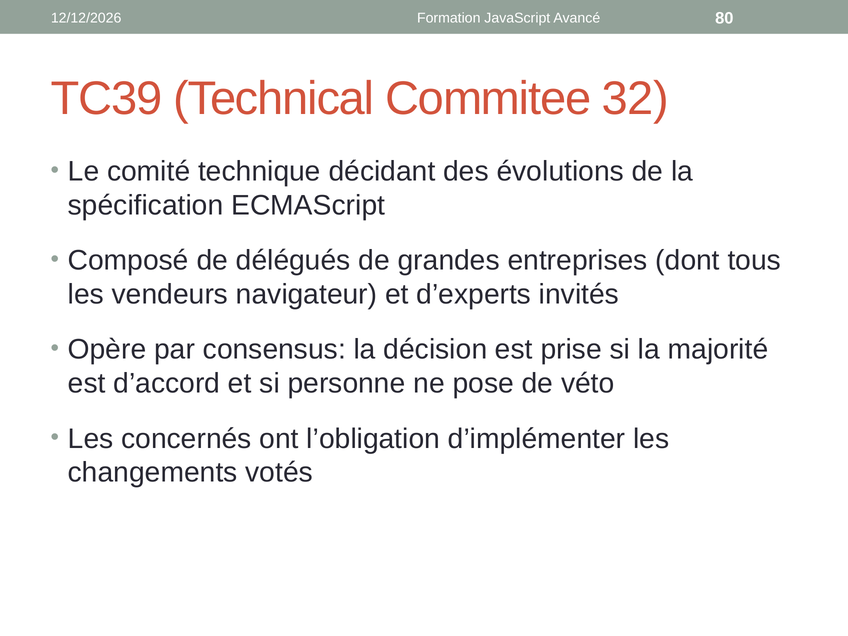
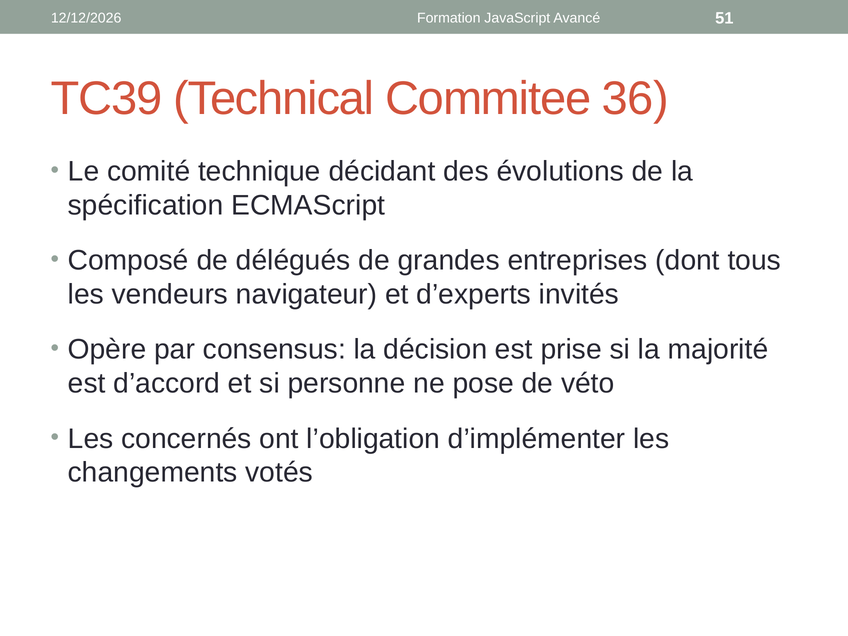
80: 80 -> 51
32: 32 -> 36
